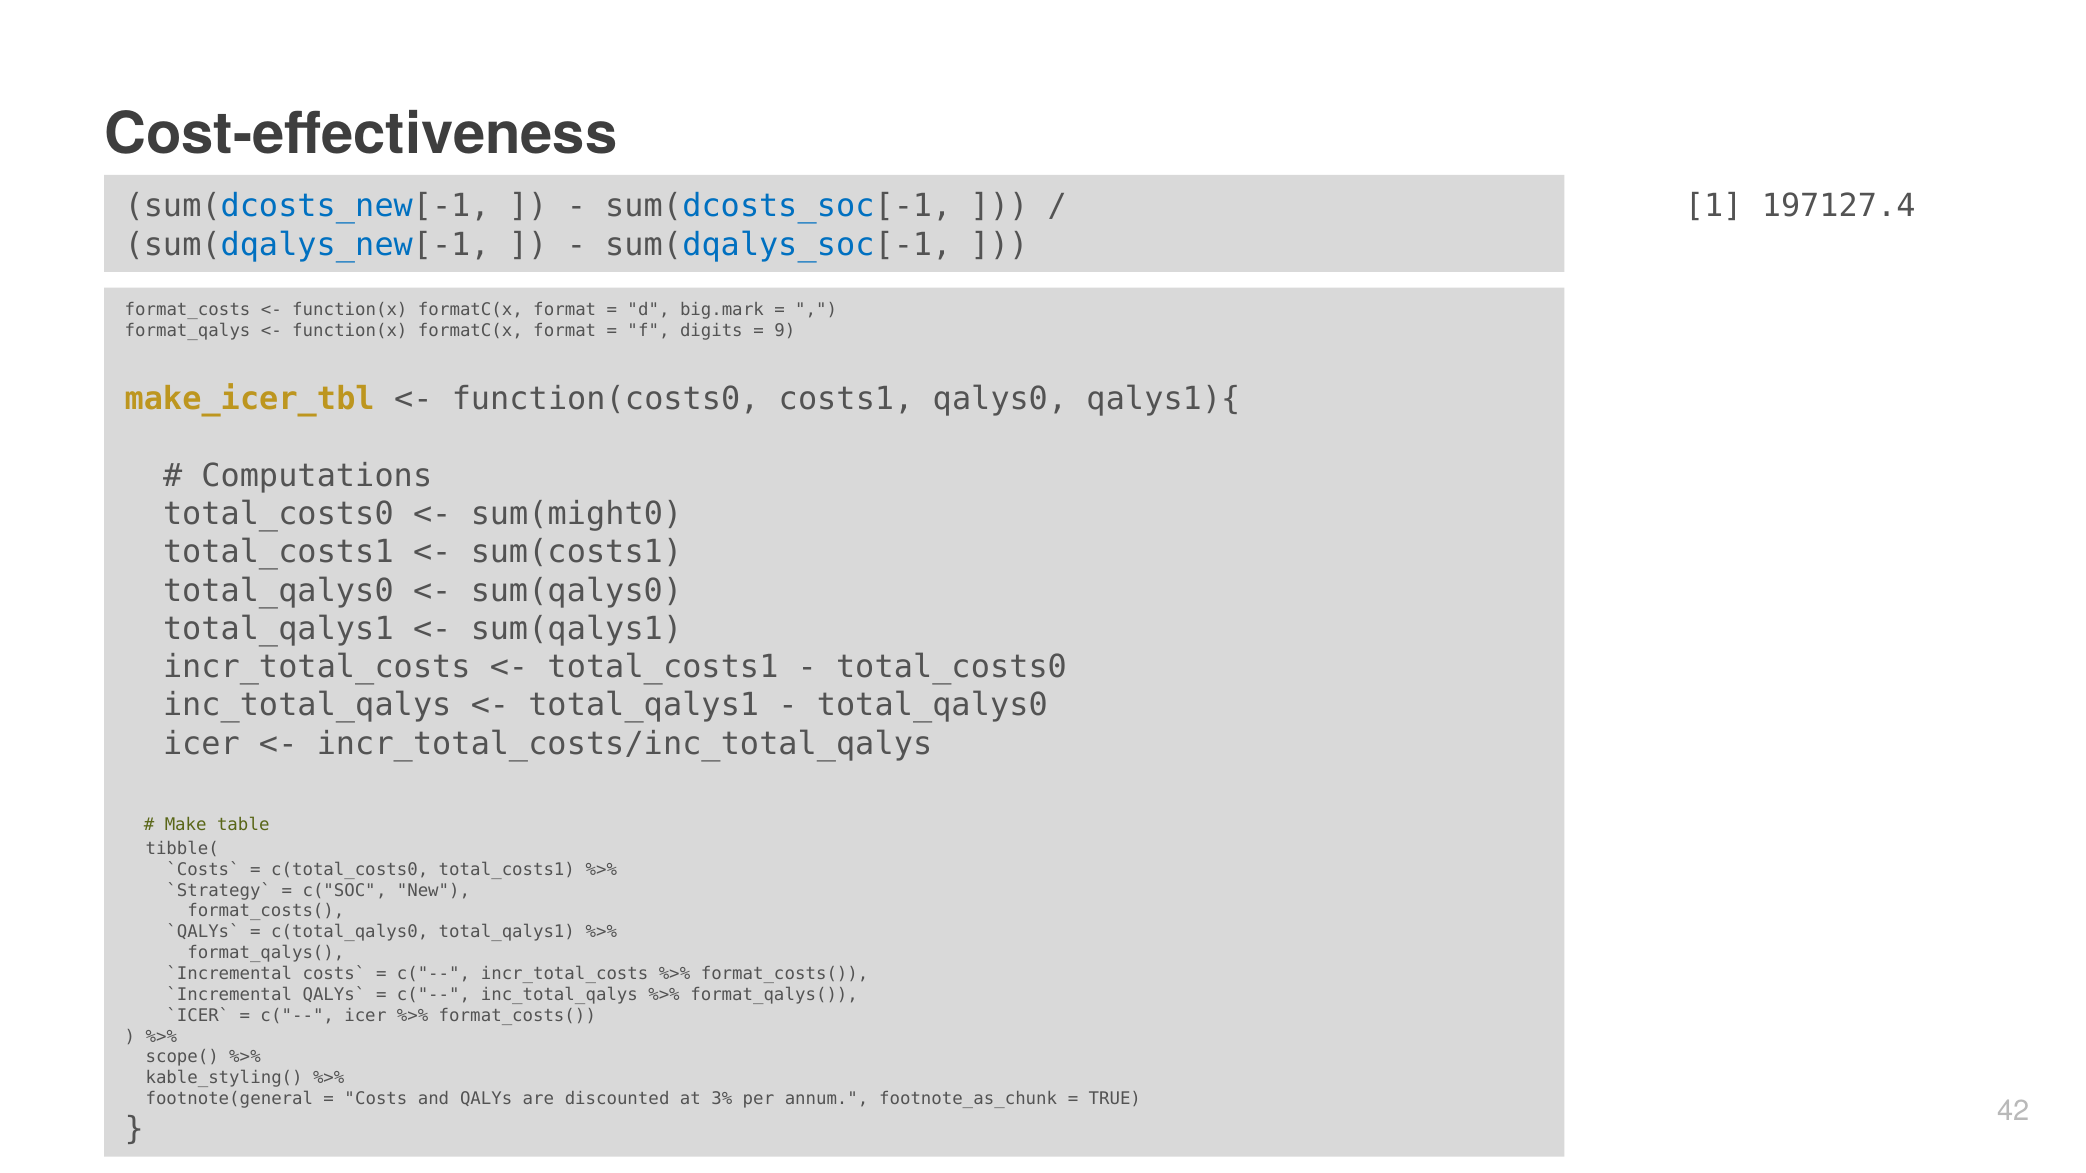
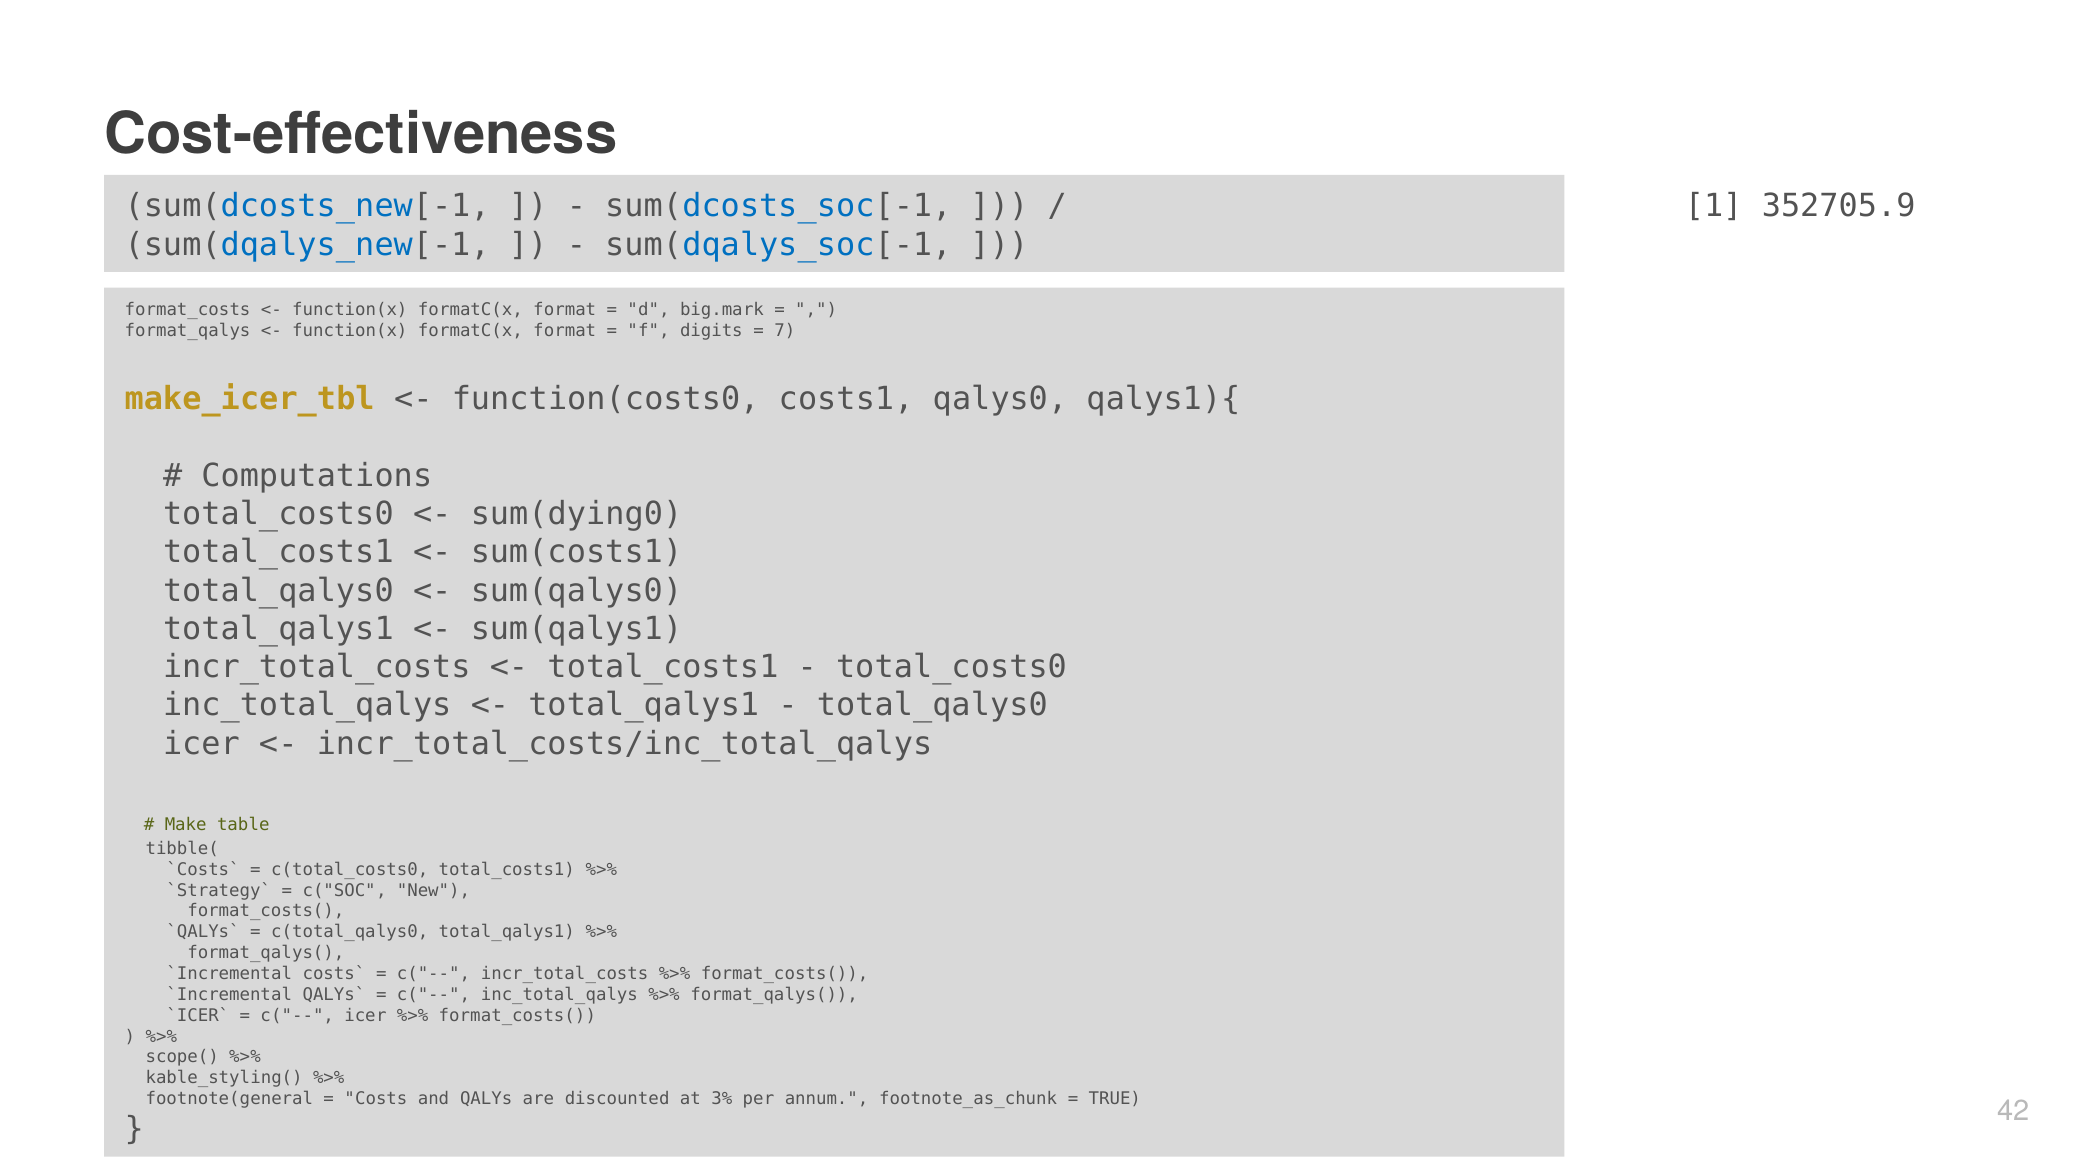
197127.4: 197127.4 -> 352705.9
9: 9 -> 7
sum(might0: sum(might0 -> sum(dying0
